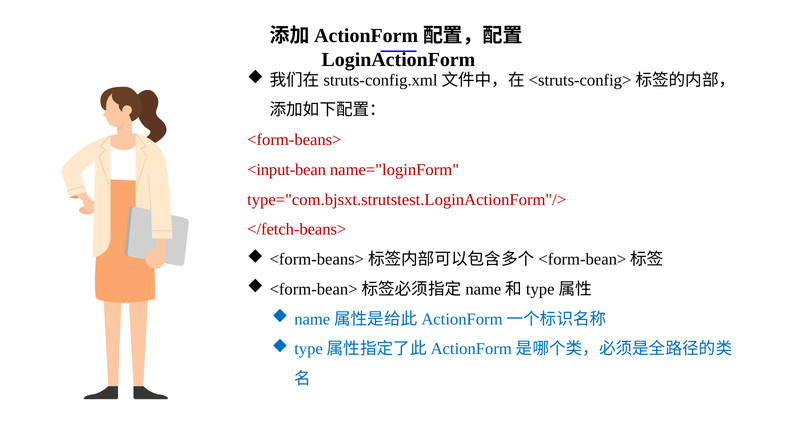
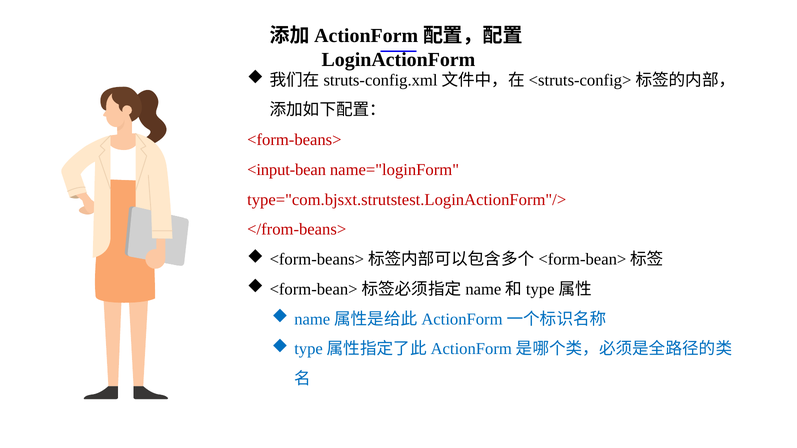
</fetch-beans>: </fetch-beans> -> </from-beans>
